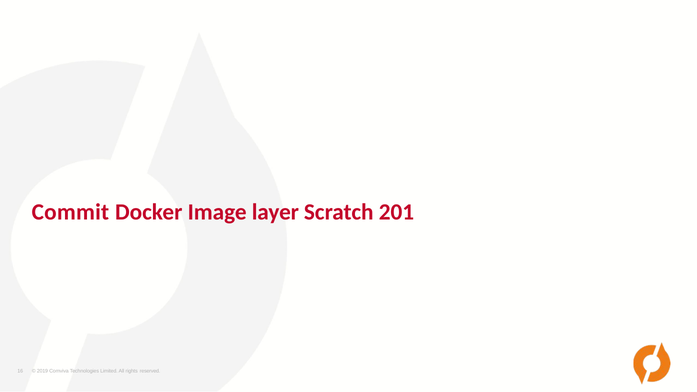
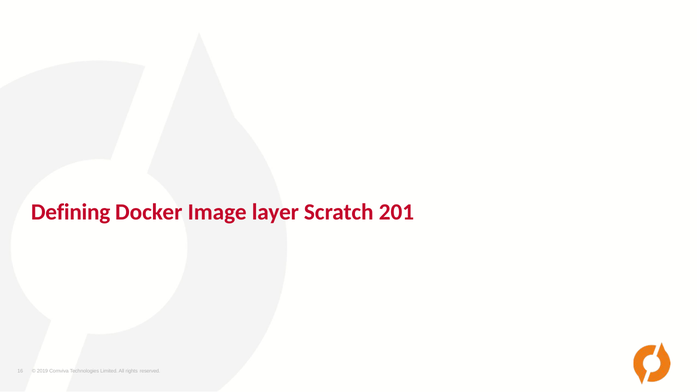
Commit: Commit -> Defining
